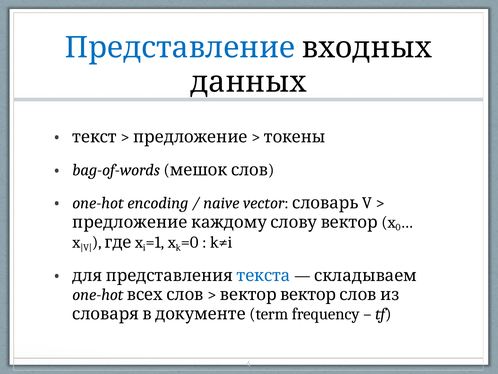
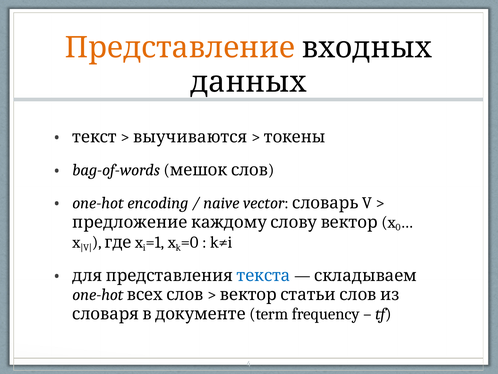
Представление colour: blue -> orange
предложение at (190, 137): предложение -> выучиваются
вектор вектор: вектор -> статьи
